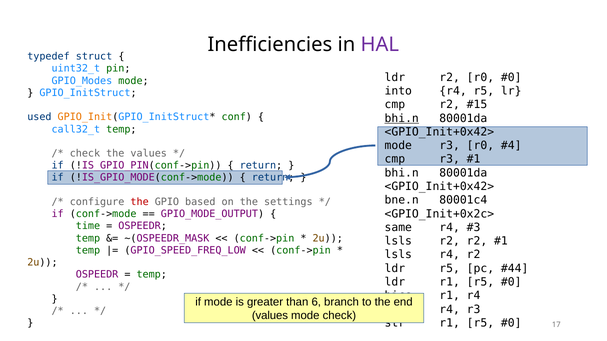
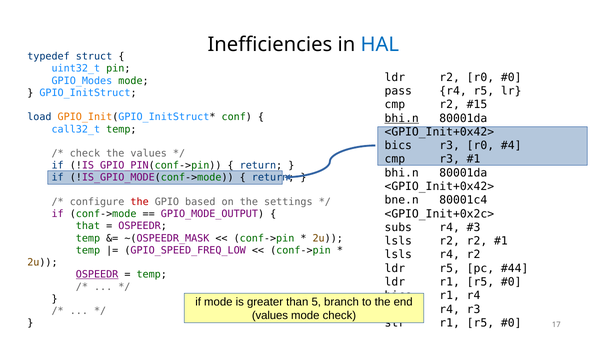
HAL colour: purple -> blue
into: into -> pass
used: used -> load
mode at (398, 146): mode -> bics
time: time -> that
same: same -> subs
OSPEEDR at (97, 275) underline: none -> present
6: 6 -> 5
